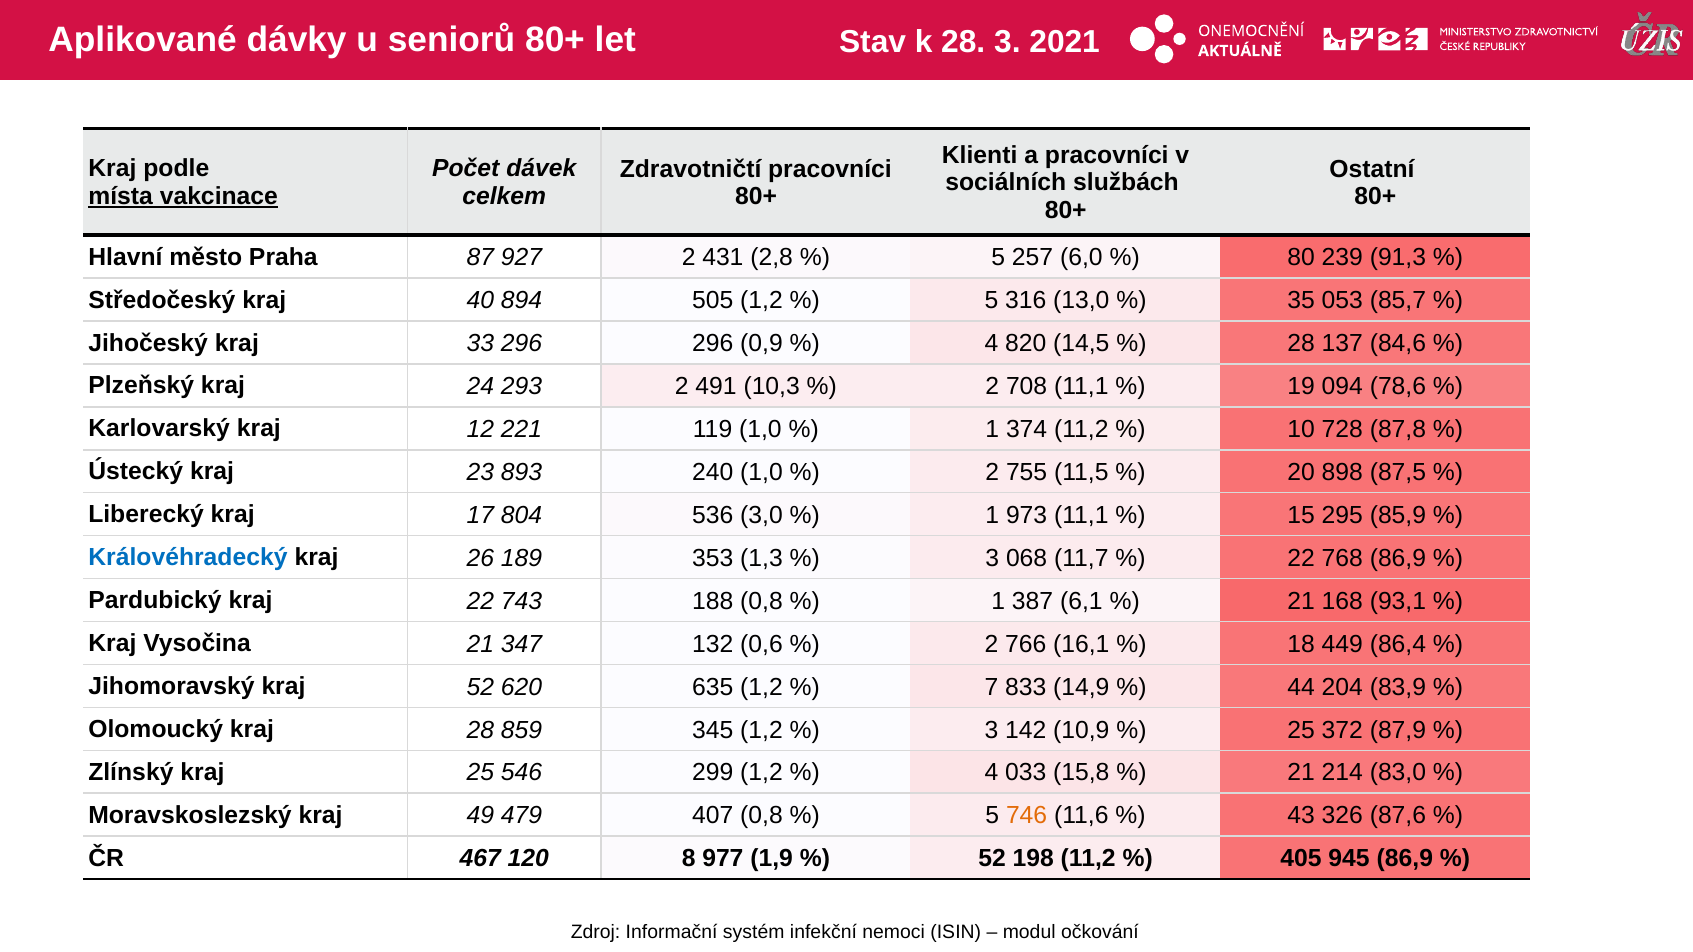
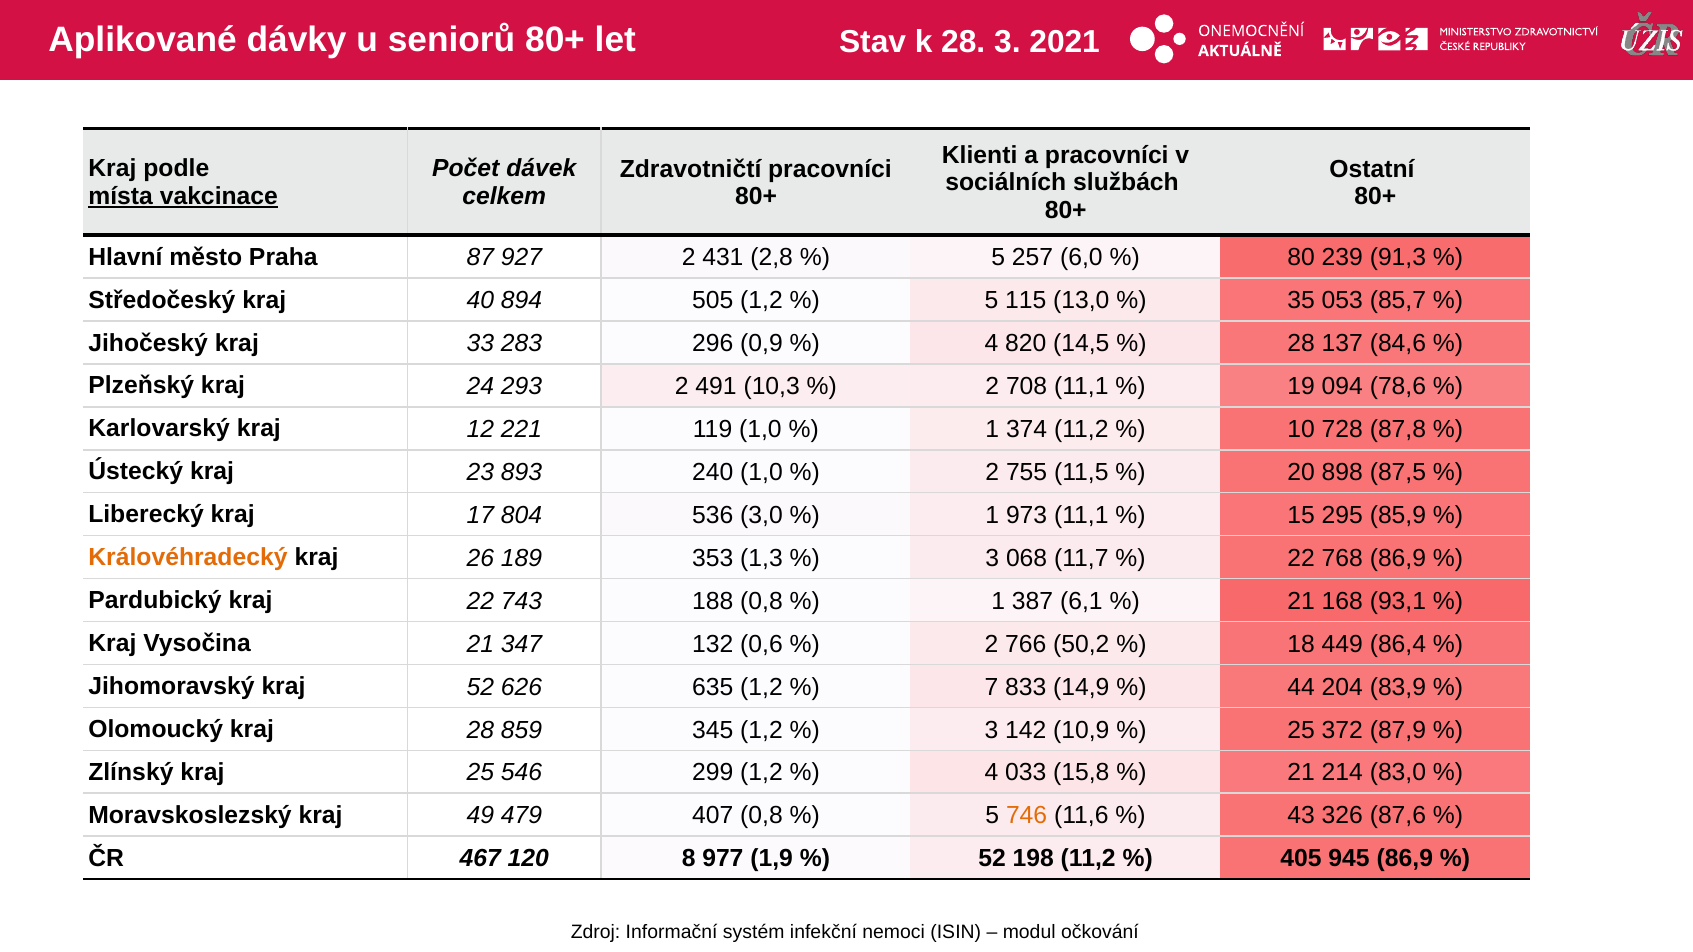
316: 316 -> 115
33 296: 296 -> 283
Královéhradecký colour: blue -> orange
16,1: 16,1 -> 50,2
620: 620 -> 626
